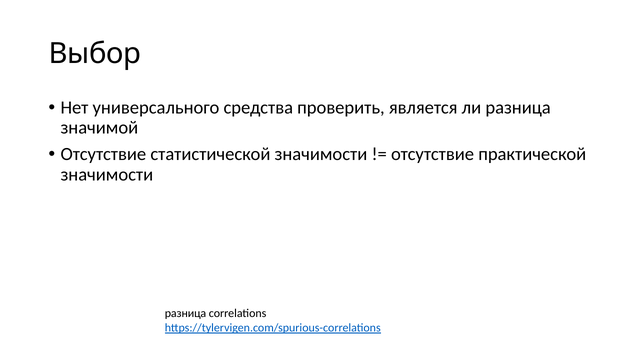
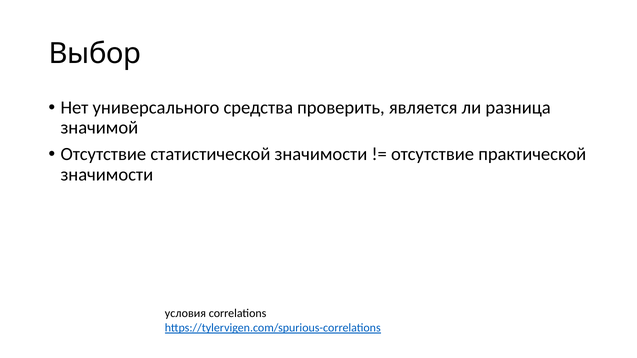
разница at (186, 314): разница -> условия
